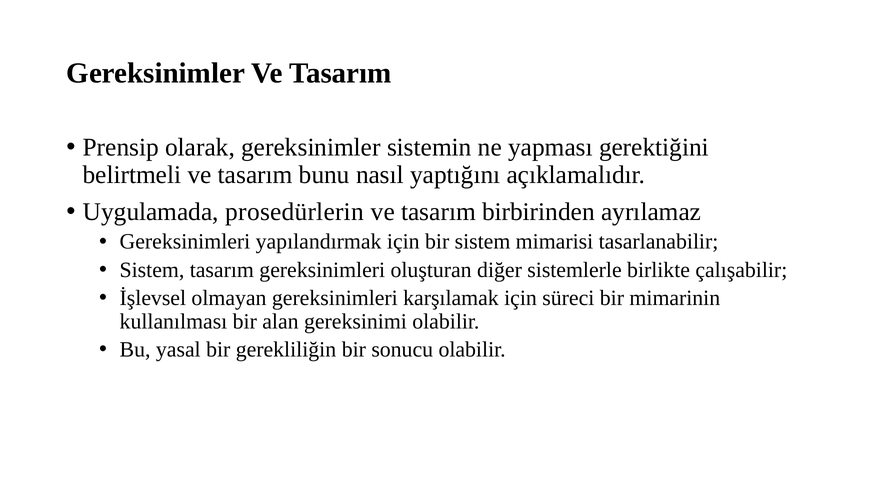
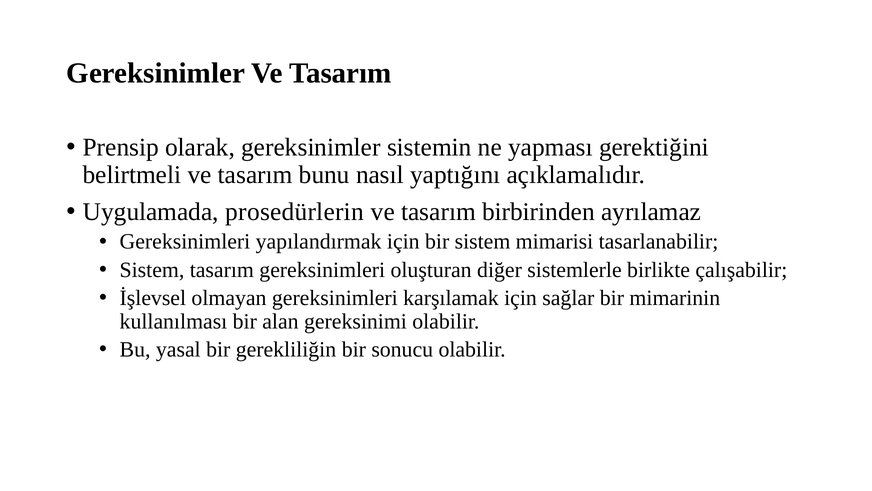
süreci: süreci -> sağlar
